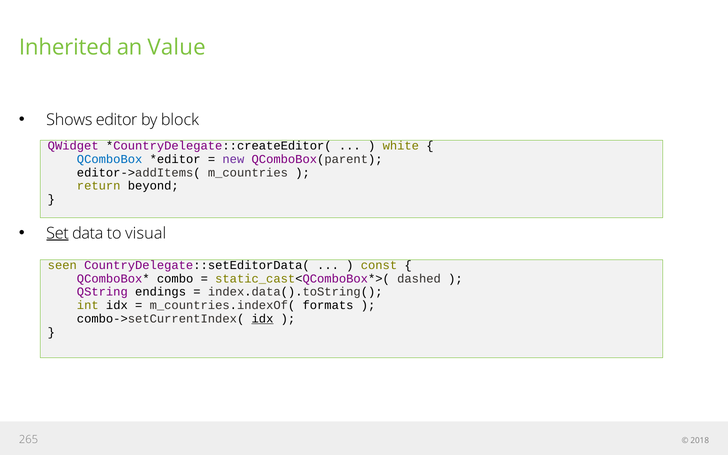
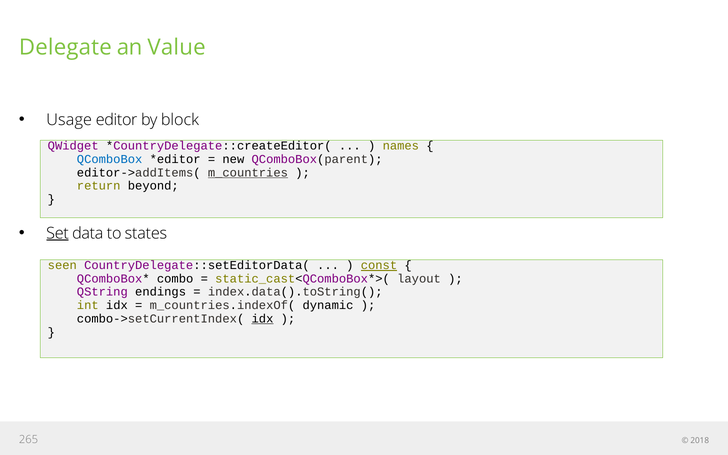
Inherited: Inherited -> Delegate
Shows: Shows -> Usage
white: white -> names
new colour: purple -> black
m_countries underline: none -> present
visual: visual -> states
const underline: none -> present
dashed: dashed -> layout
formats: formats -> dynamic
